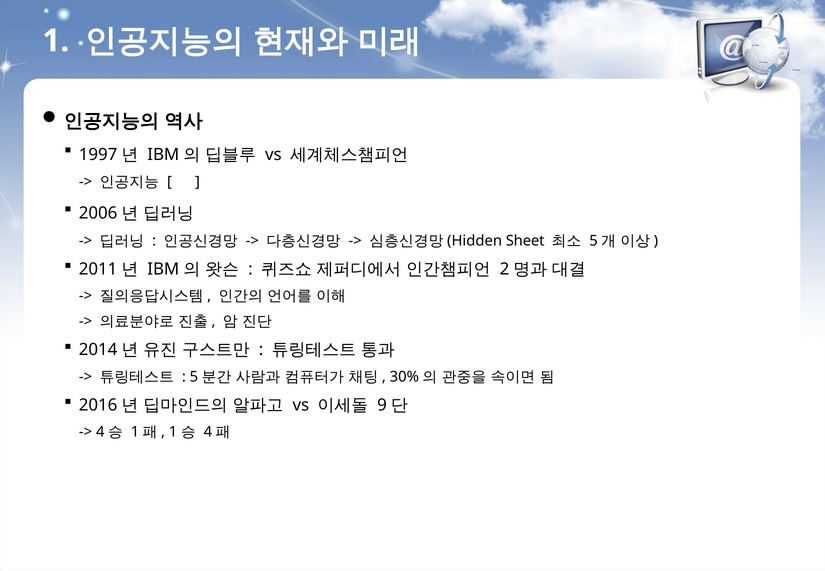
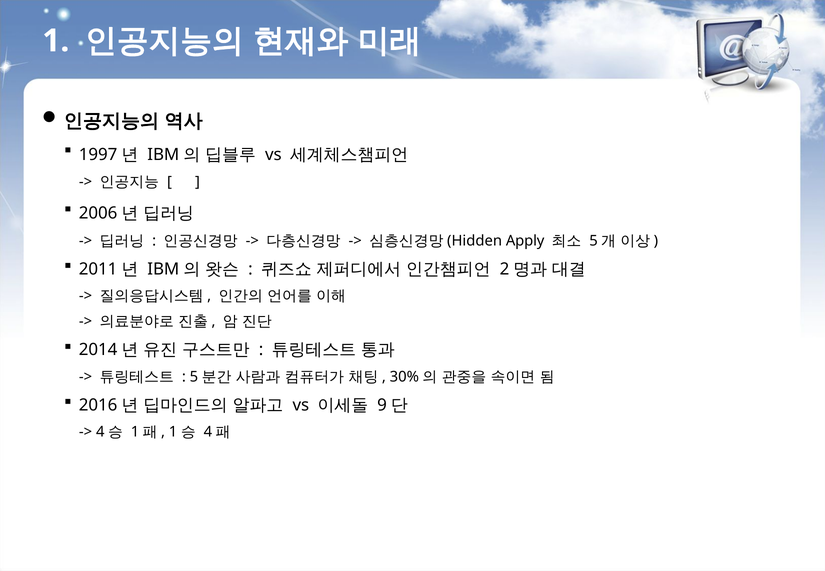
Sheet: Sheet -> Apply
